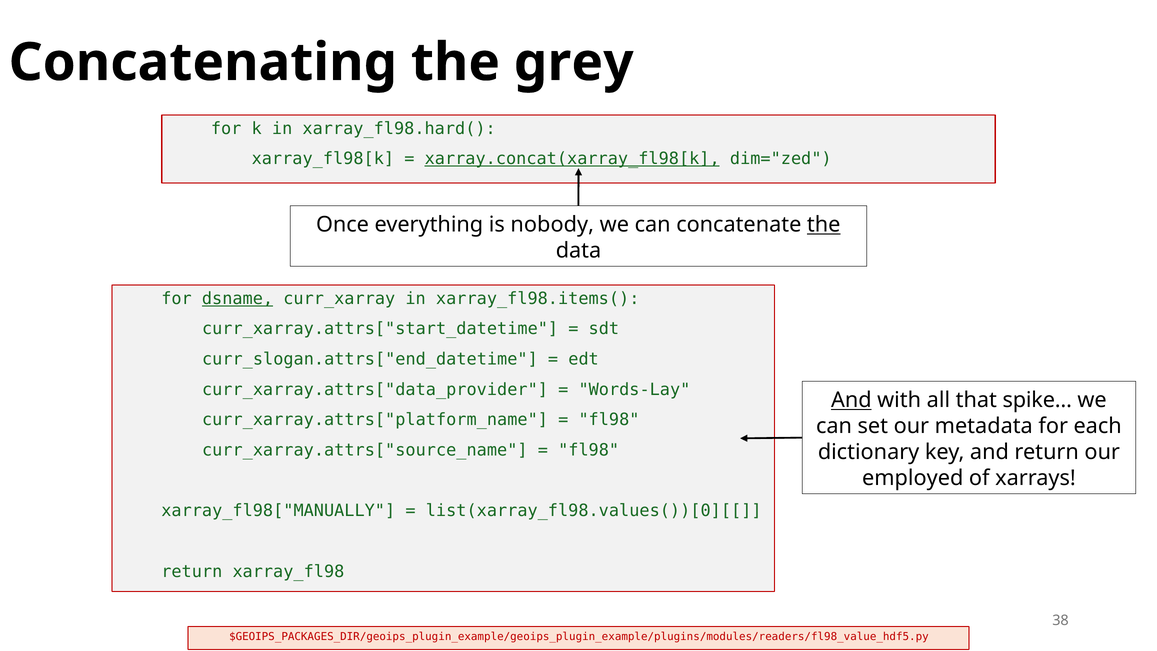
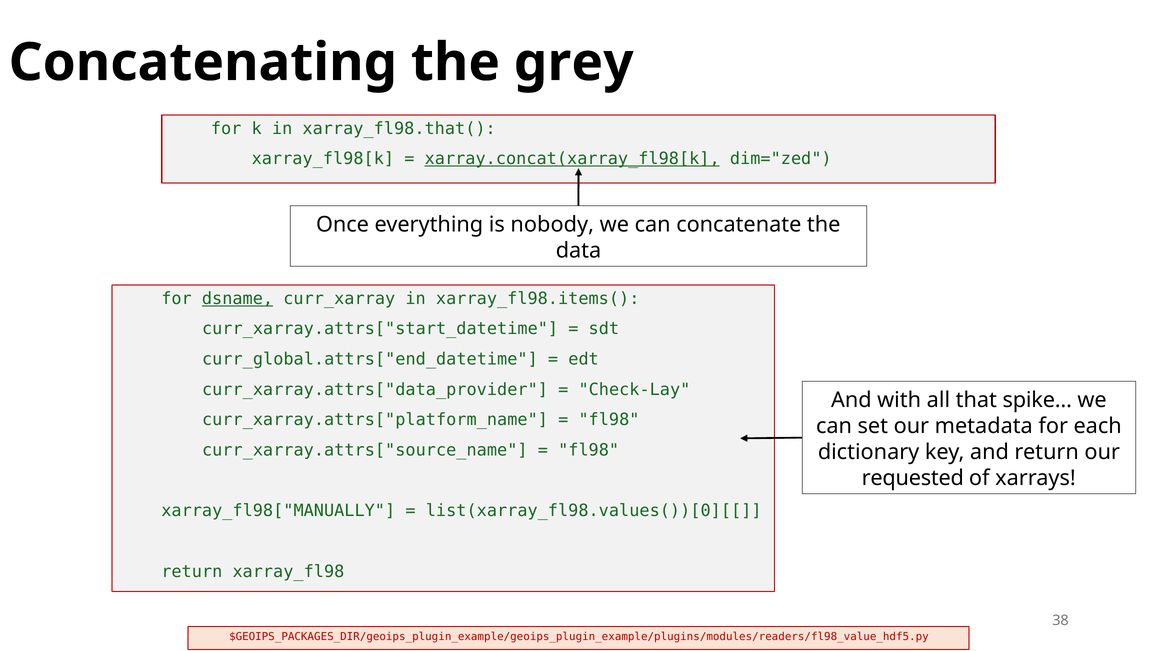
xarray_fl98.hard(: xarray_fl98.hard( -> xarray_fl98.that(
the at (824, 225) underline: present -> none
curr_slogan.attrs["end_datetime: curr_slogan.attrs["end_datetime -> curr_global.attrs["end_datetime
Words-Lay: Words-Lay -> Check-Lay
And at (851, 400) underline: present -> none
employed: employed -> requested
